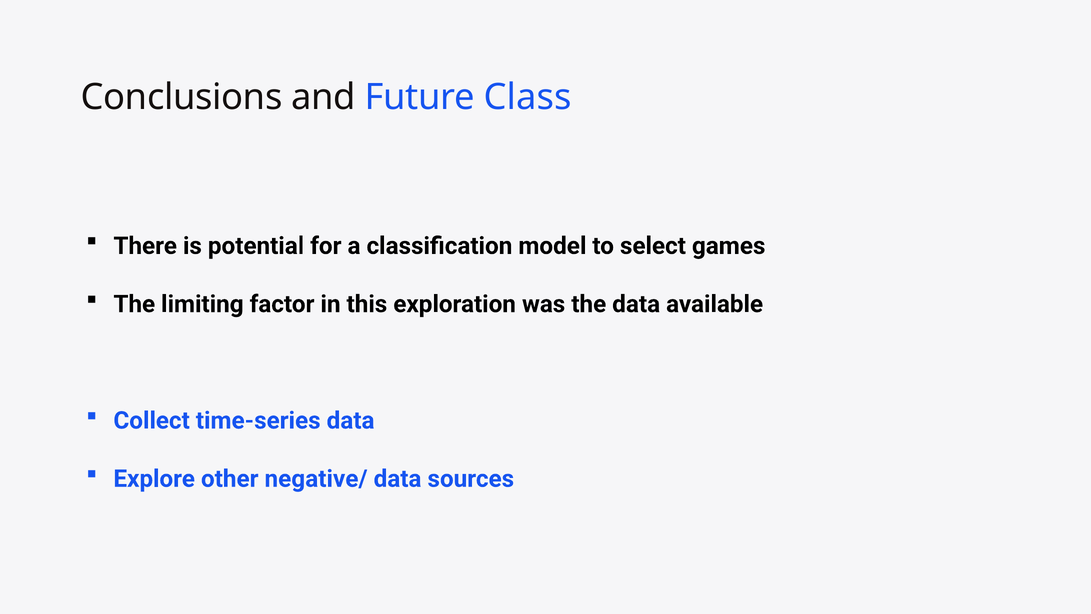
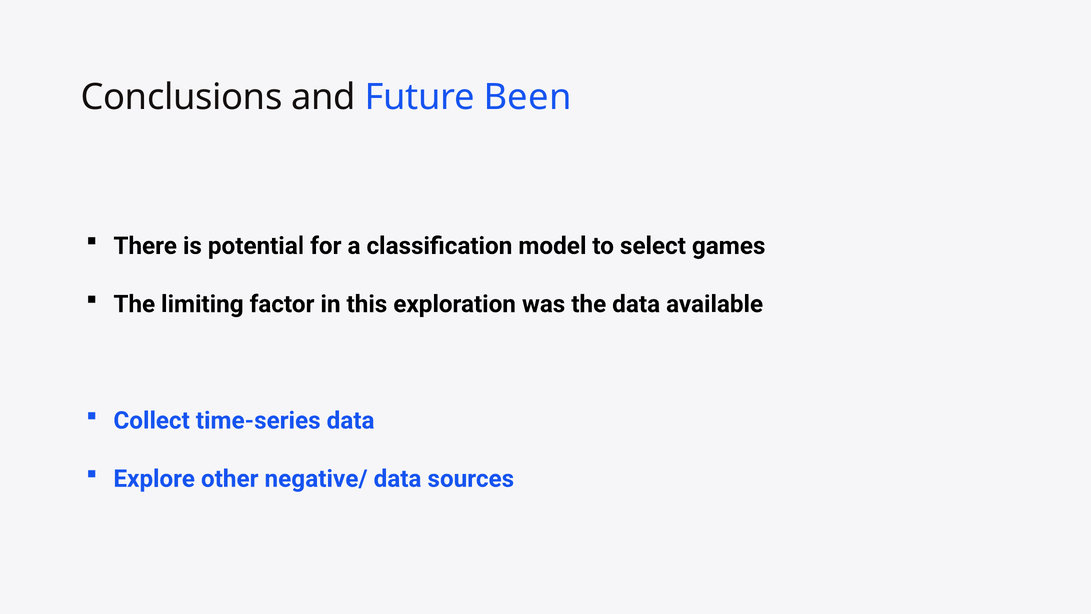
Class: Class -> Been
